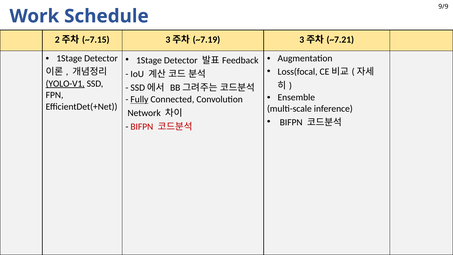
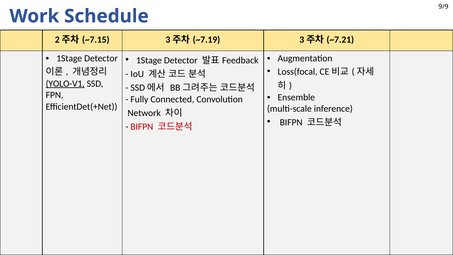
Fully underline: present -> none
